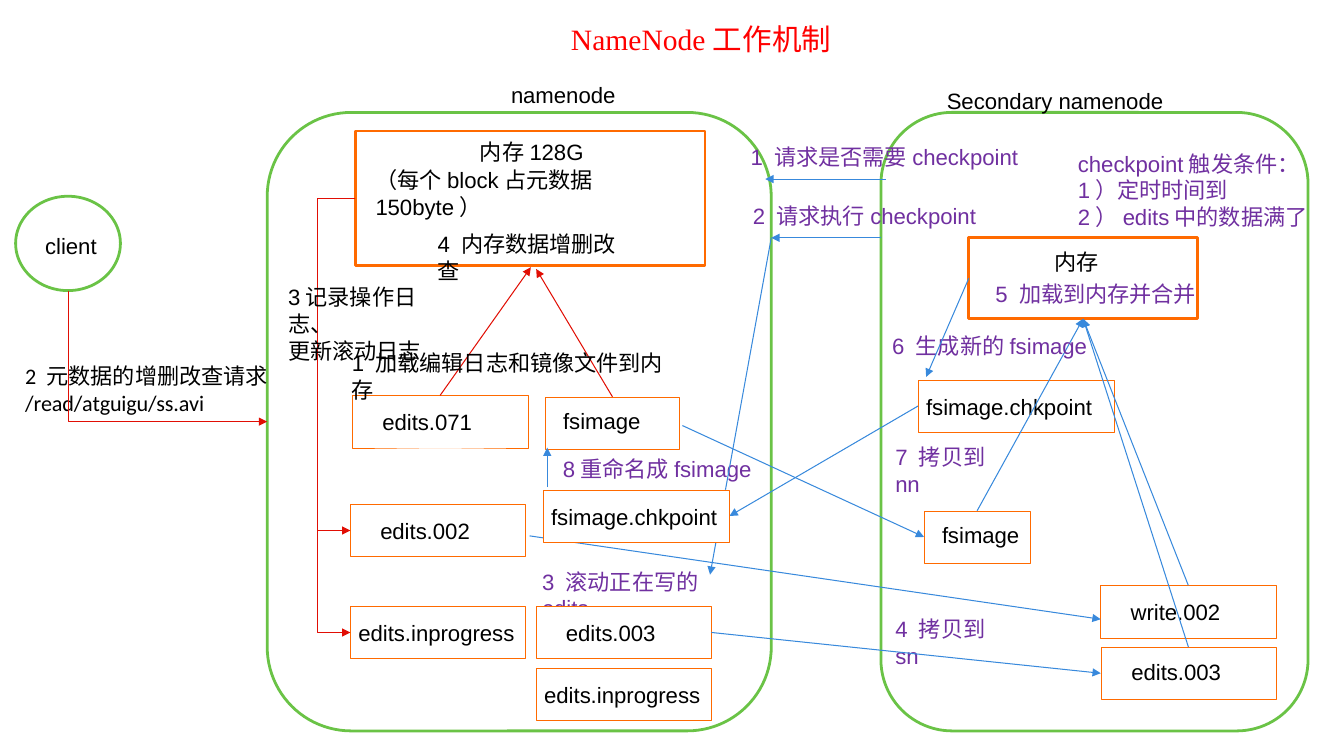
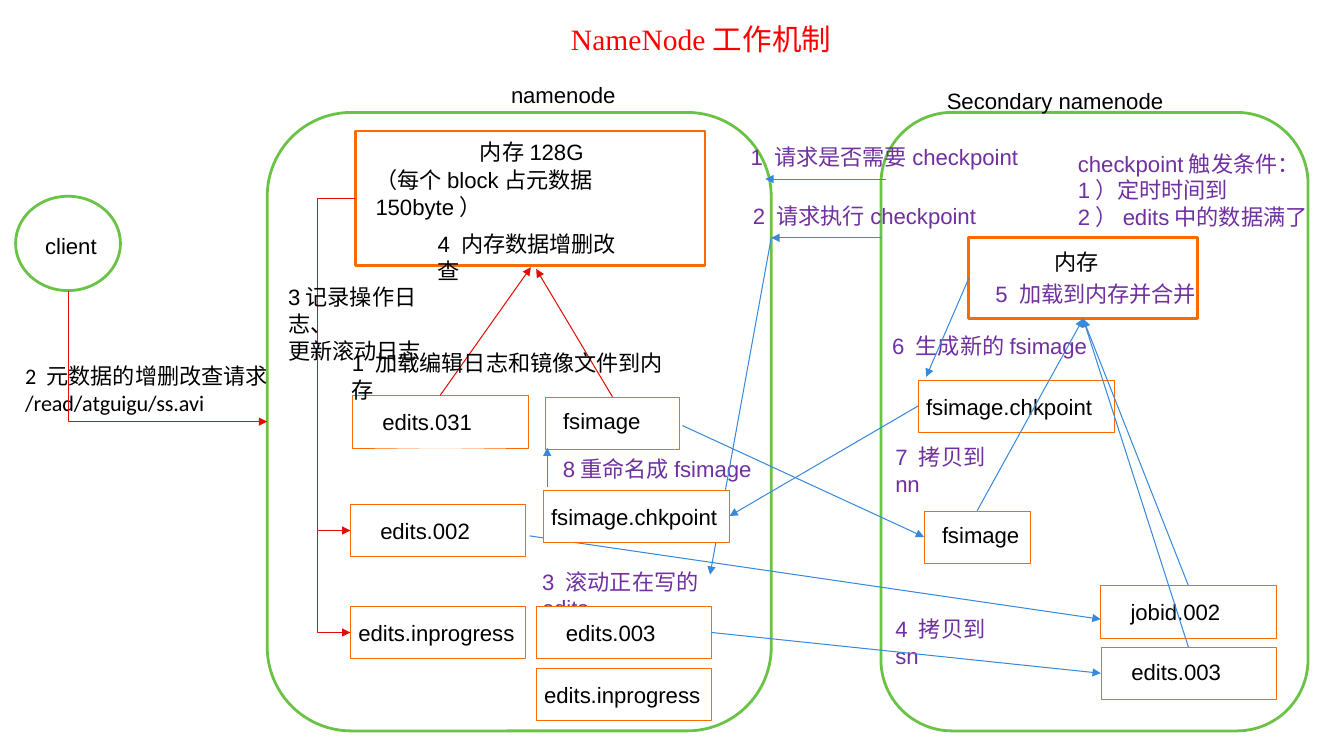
edits.071: edits.071 -> edits.031
write.002: write.002 -> jobid.002
